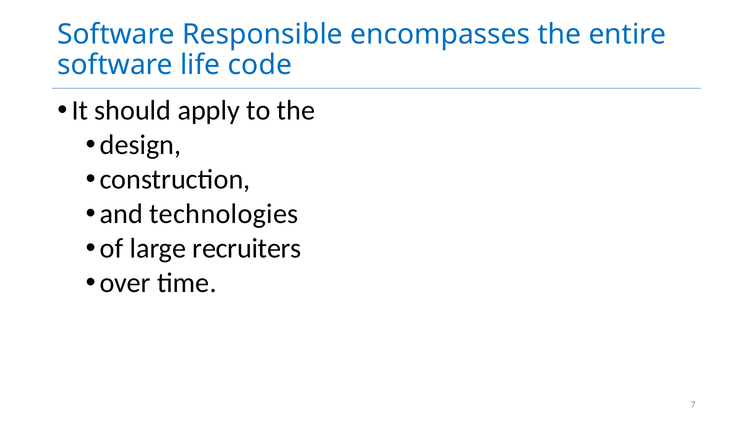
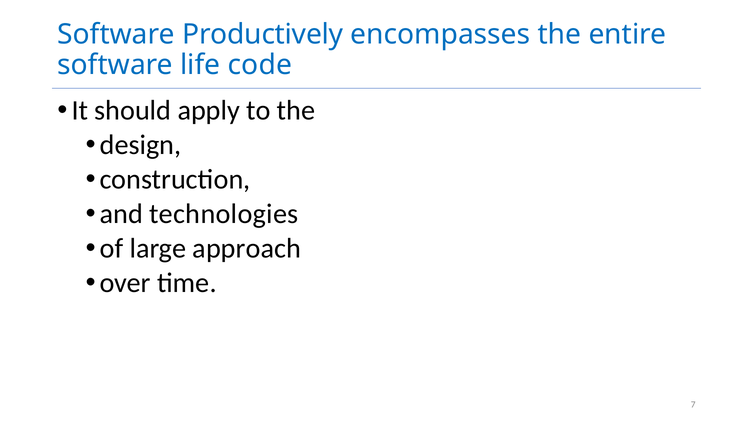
Responsible: Responsible -> Productively
recruiters: recruiters -> approach
